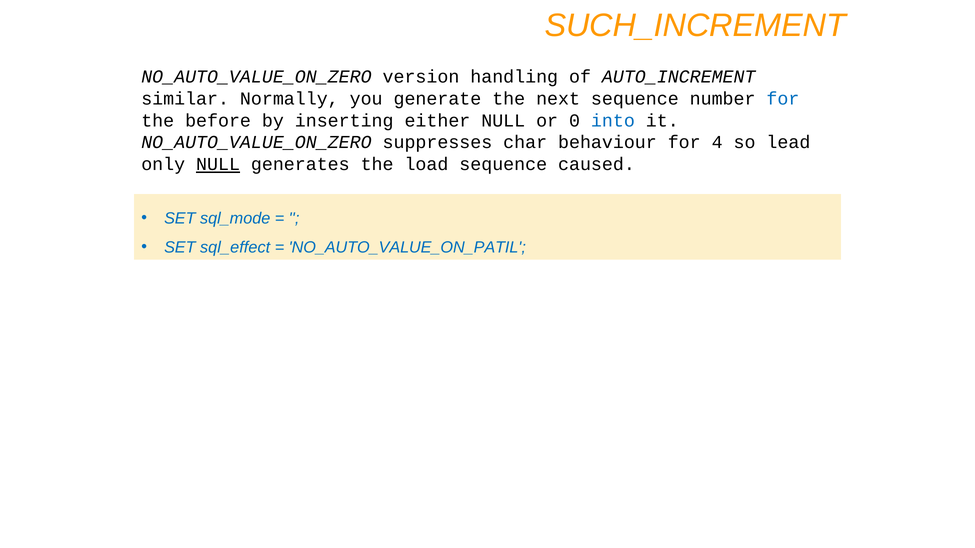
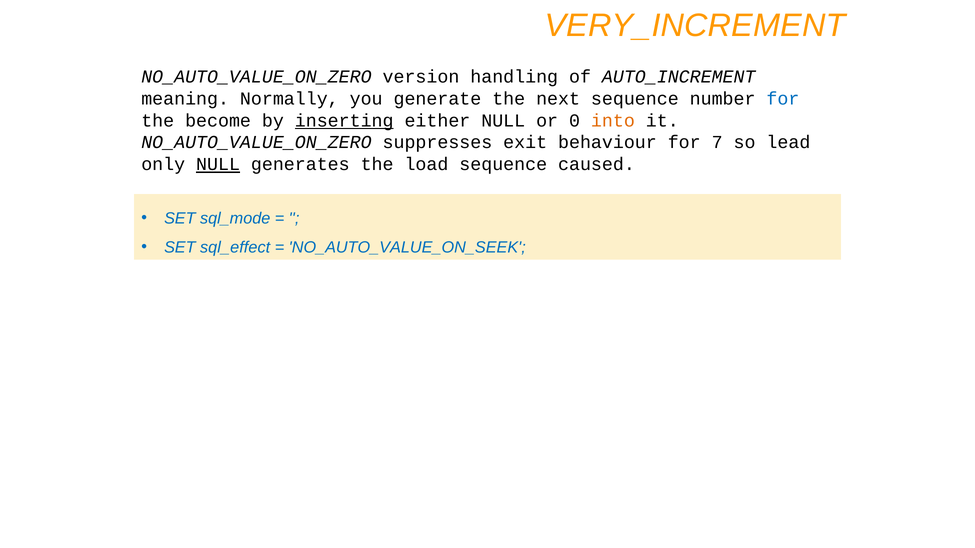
SUCH_INCREMENT: SUCH_INCREMENT -> VERY_INCREMENT
similar: similar -> meaning
before: before -> become
inserting underline: none -> present
into colour: blue -> orange
char: char -> exit
4: 4 -> 7
NO_AUTO_VALUE_ON_PATIL: NO_AUTO_VALUE_ON_PATIL -> NO_AUTO_VALUE_ON_SEEK
